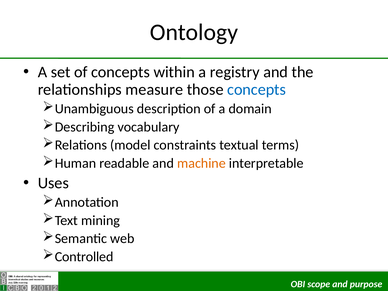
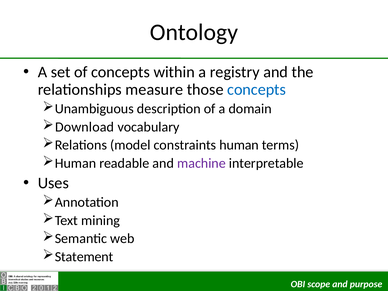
Describing: Describing -> Download
constraints textual: textual -> human
machine colour: orange -> purple
Controlled: Controlled -> Statement
